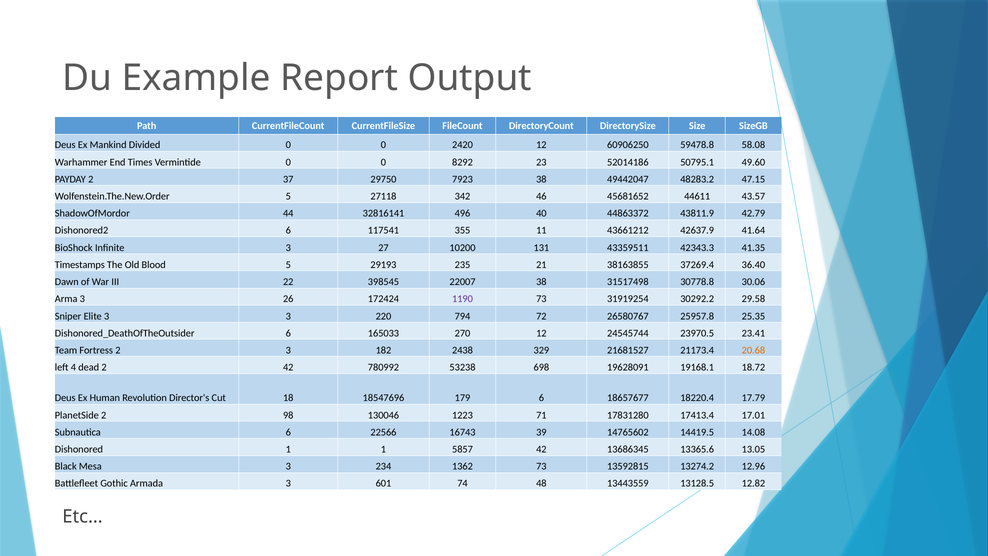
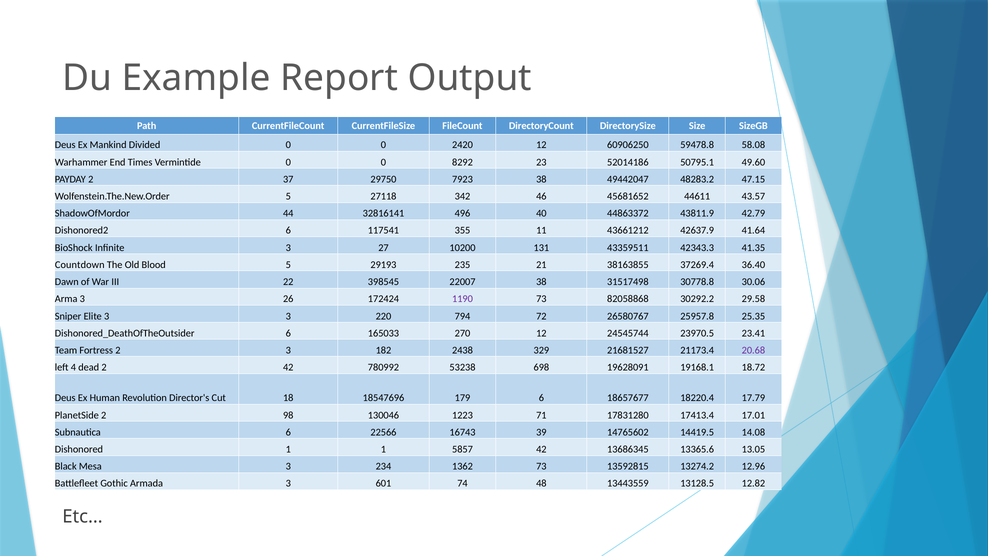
Timestamps: Timestamps -> Countdown
31919254: 31919254 -> 82058868
20.68 colour: orange -> purple
